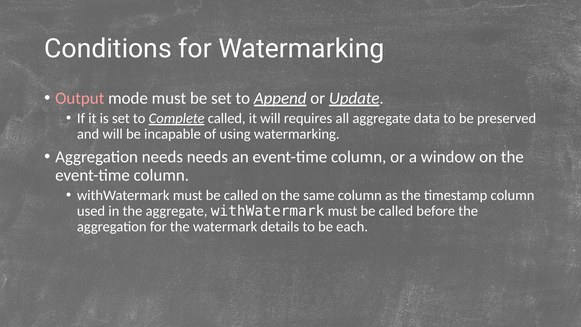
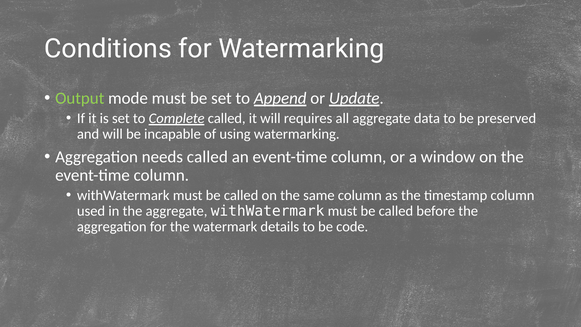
Output colour: pink -> light green
needs needs: needs -> called
each: each -> code
